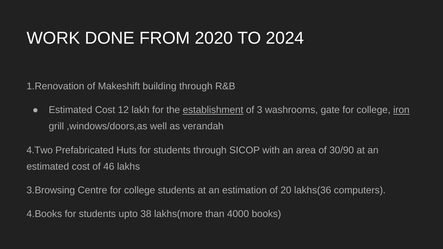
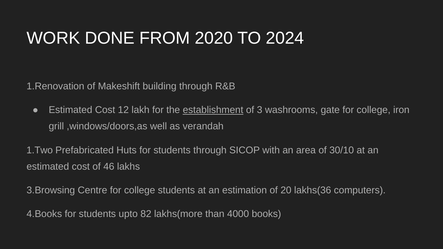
iron underline: present -> none
4.Two: 4.Two -> 1.Two
30/90: 30/90 -> 30/10
38: 38 -> 82
